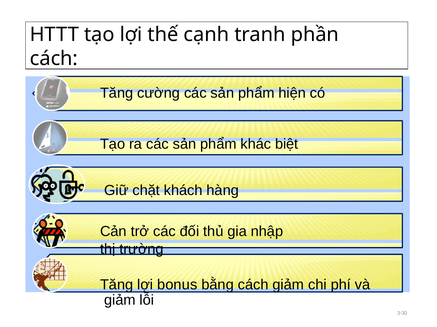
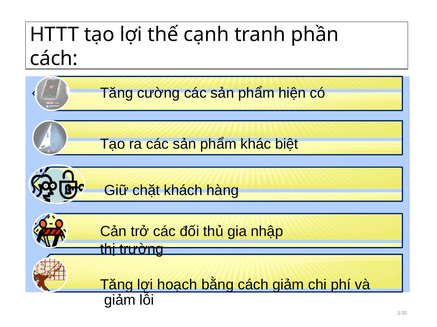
bonus: bonus -> hoạch
